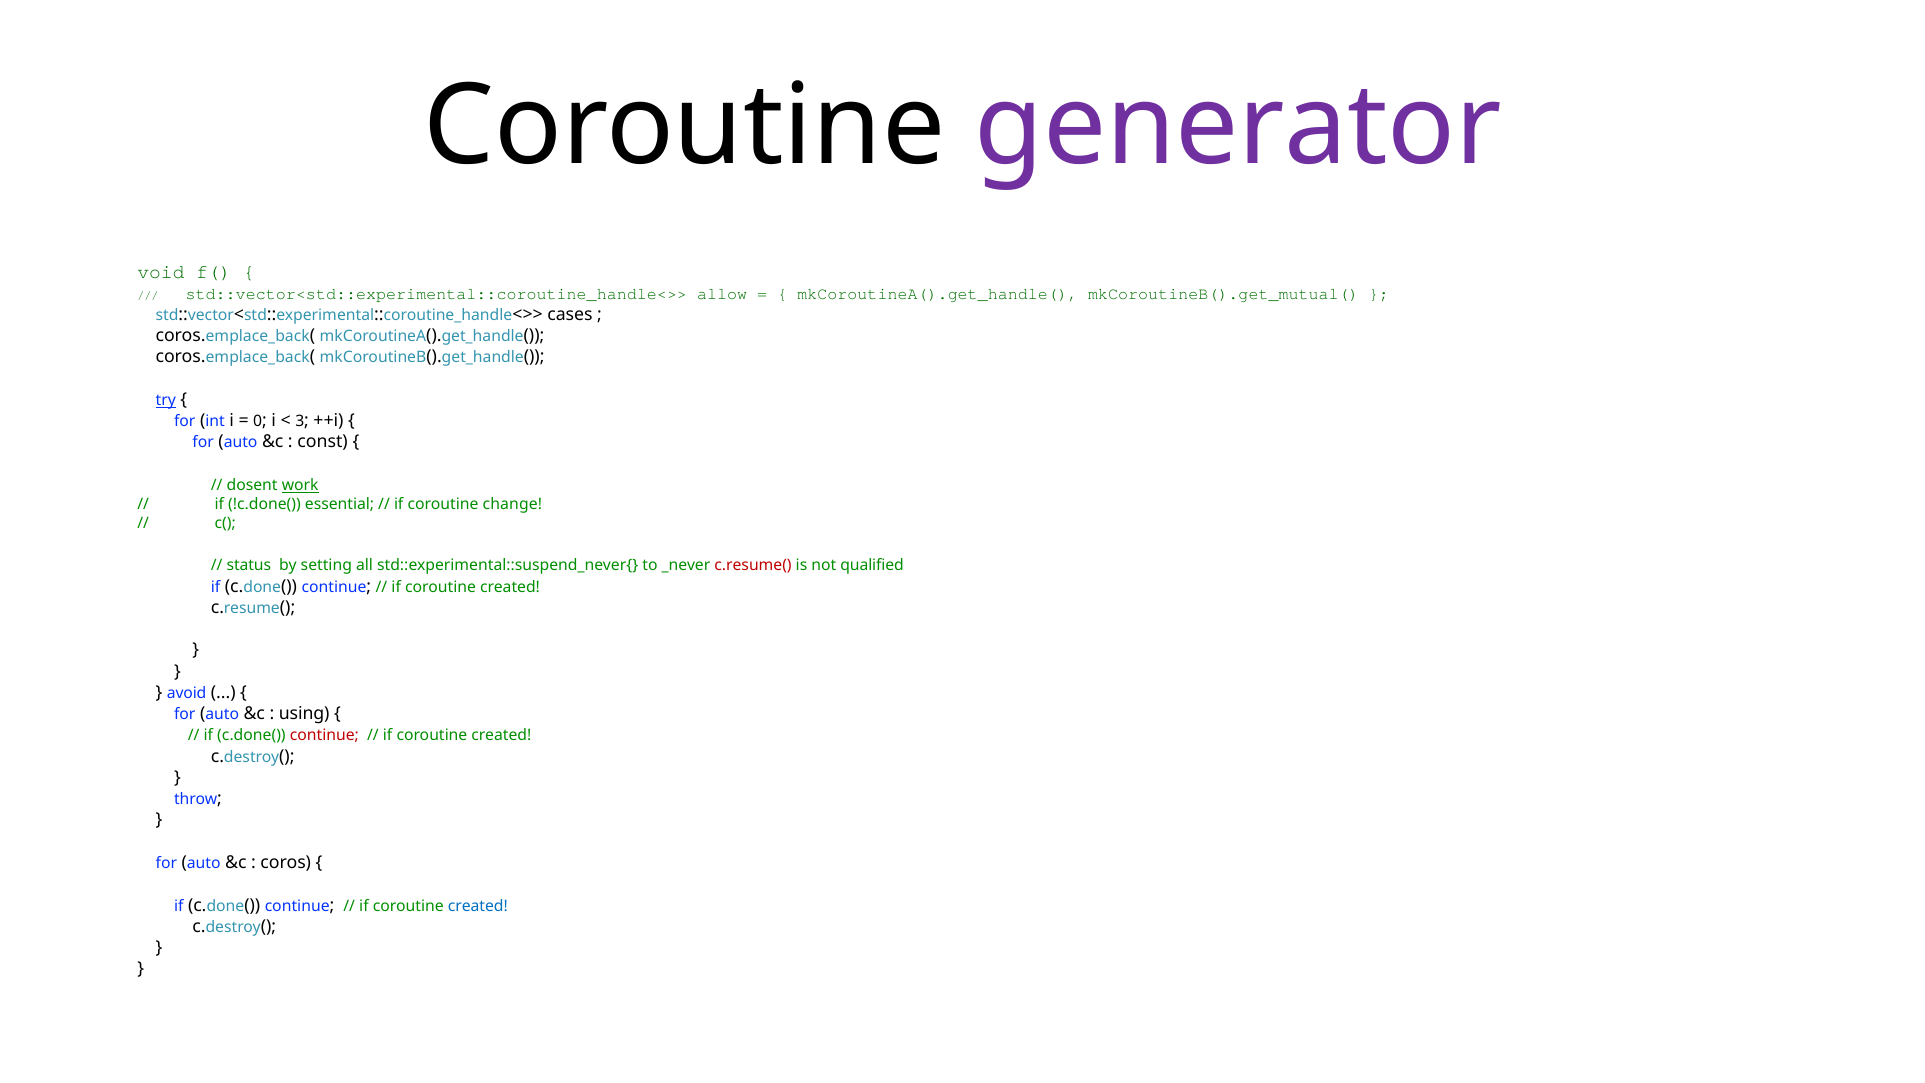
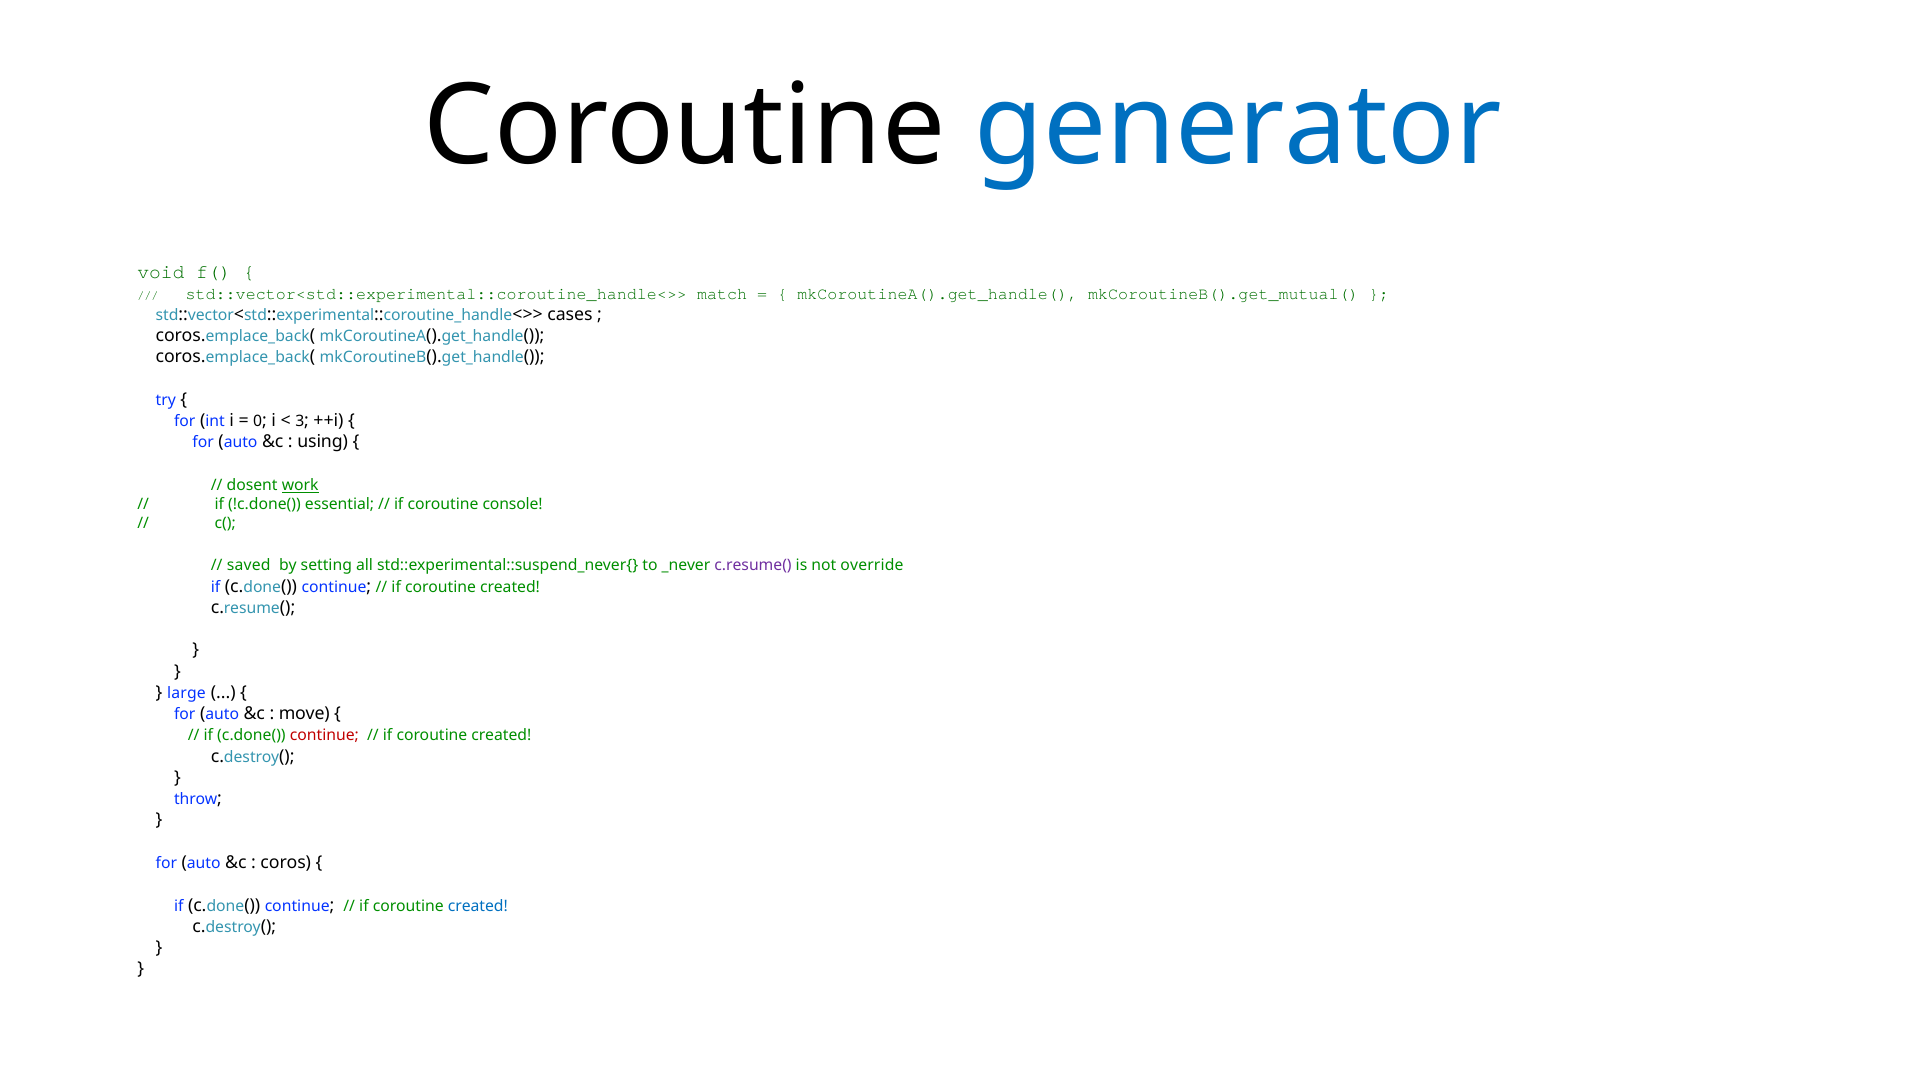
generator colour: purple -> blue
allow: allow -> match
try underline: present -> none
const: const -> using
change: change -> console
status: status -> saved
c.resume( at (753, 566) colour: red -> purple
qualified: qualified -> override
avoid: avoid -> large
using: using -> move
